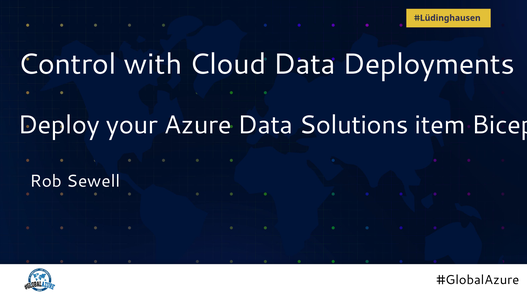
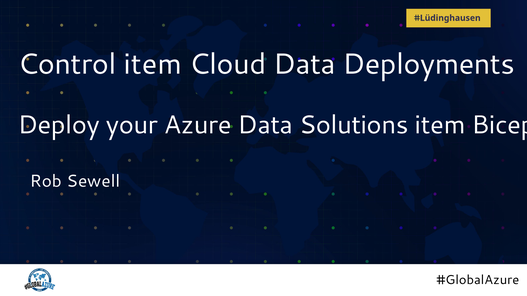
Control with: with -> item
